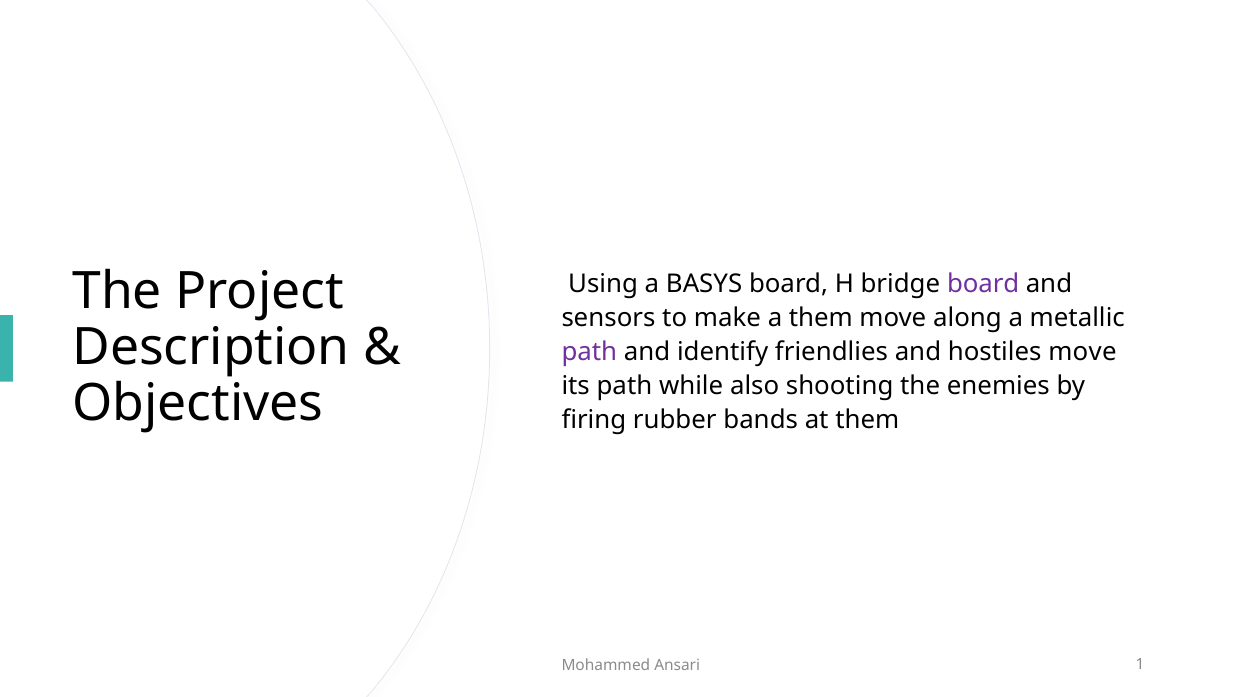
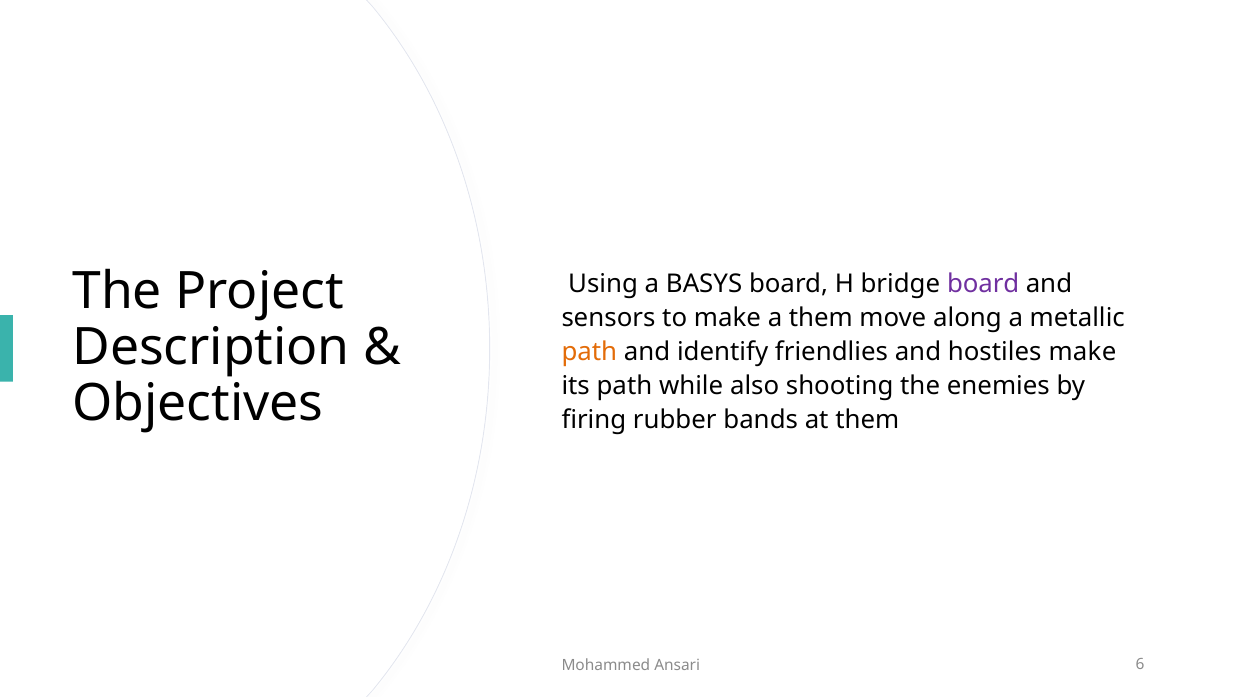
path at (589, 352) colour: purple -> orange
hostiles move: move -> make
1: 1 -> 6
